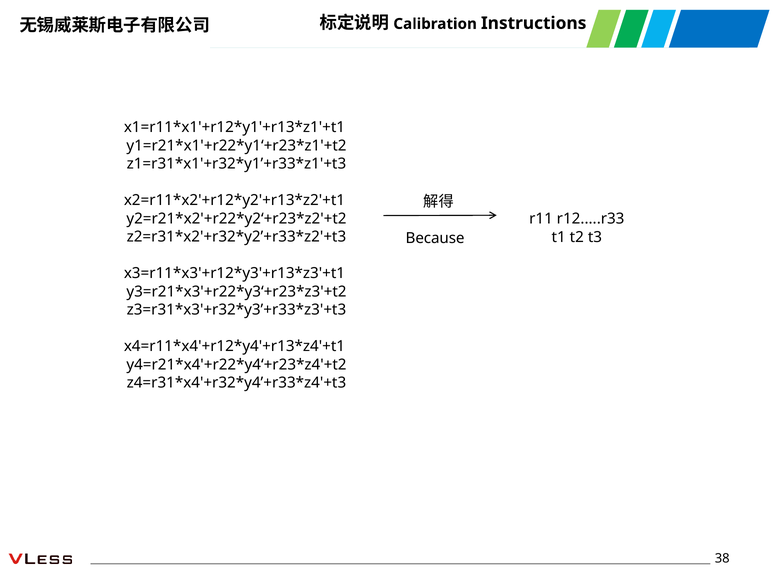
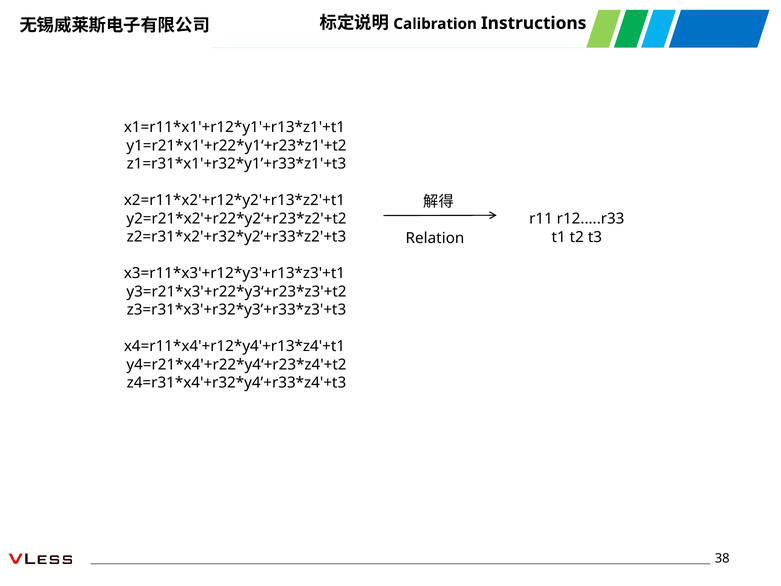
Because: Because -> Relation
